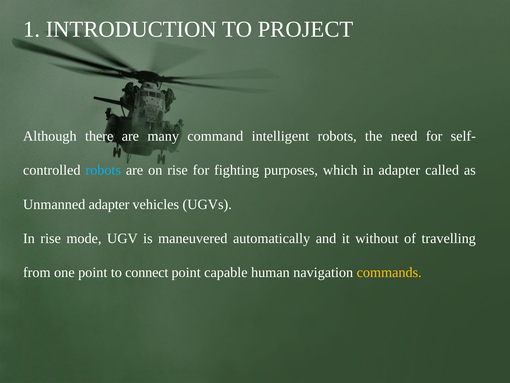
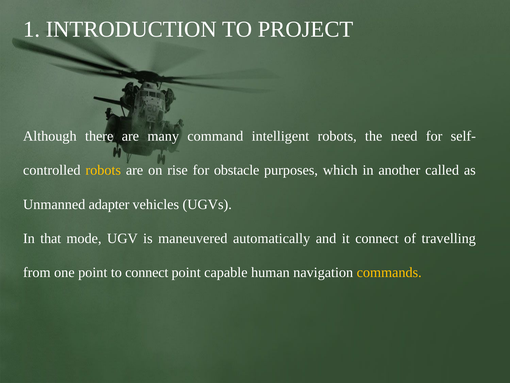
robots at (103, 170) colour: light blue -> yellow
fighting: fighting -> obstacle
in adapter: adapter -> another
In rise: rise -> that
it without: without -> connect
